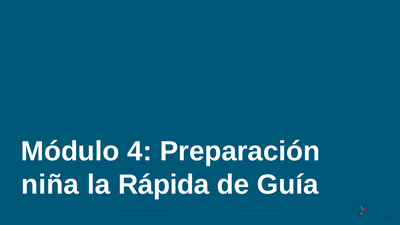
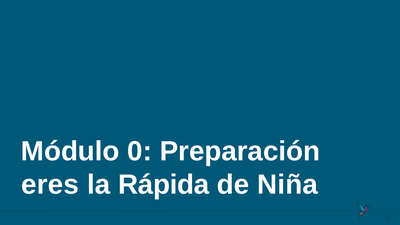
4: 4 -> 0
niña: niña -> eres
Guía: Guía -> Niña
